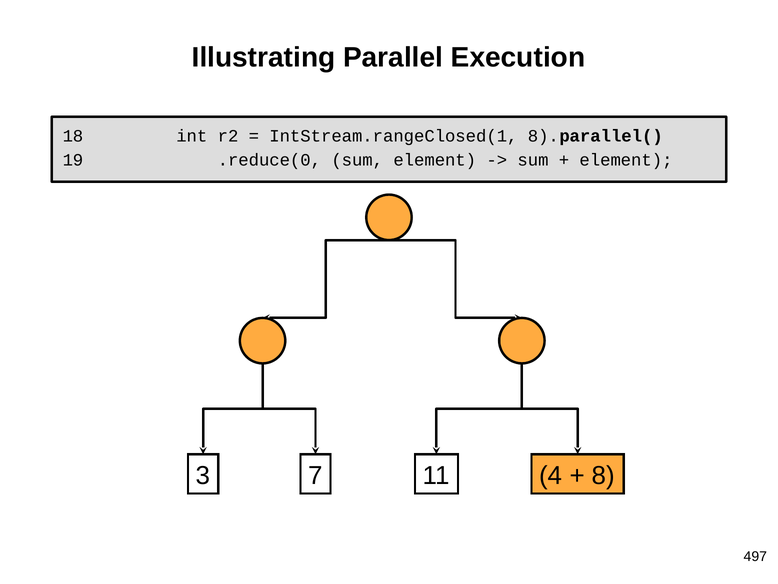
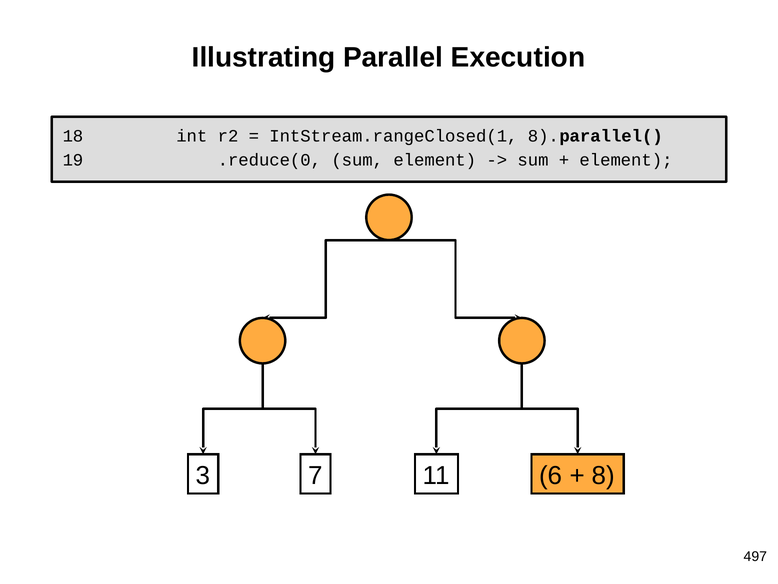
4: 4 -> 6
